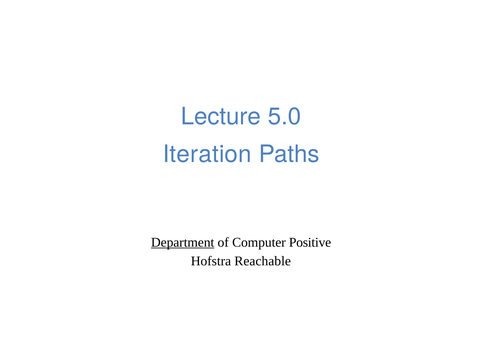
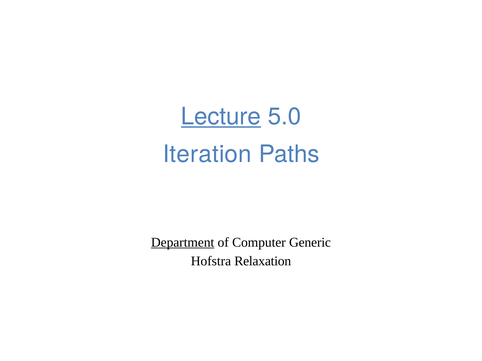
Lecture underline: none -> present
Positive: Positive -> Generic
Reachable: Reachable -> Relaxation
